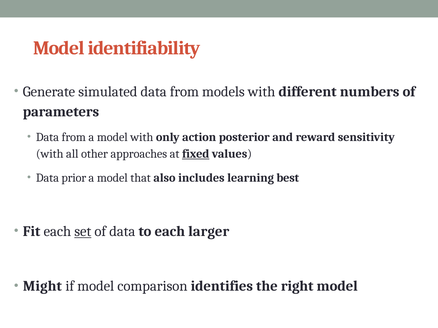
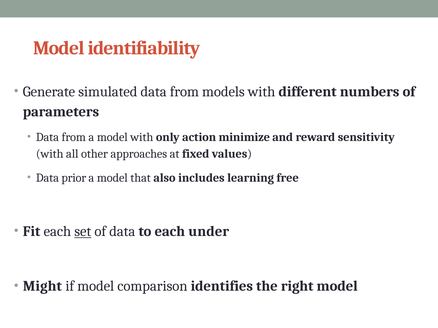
posterior: posterior -> minimize
fixed underline: present -> none
best: best -> free
larger: larger -> under
